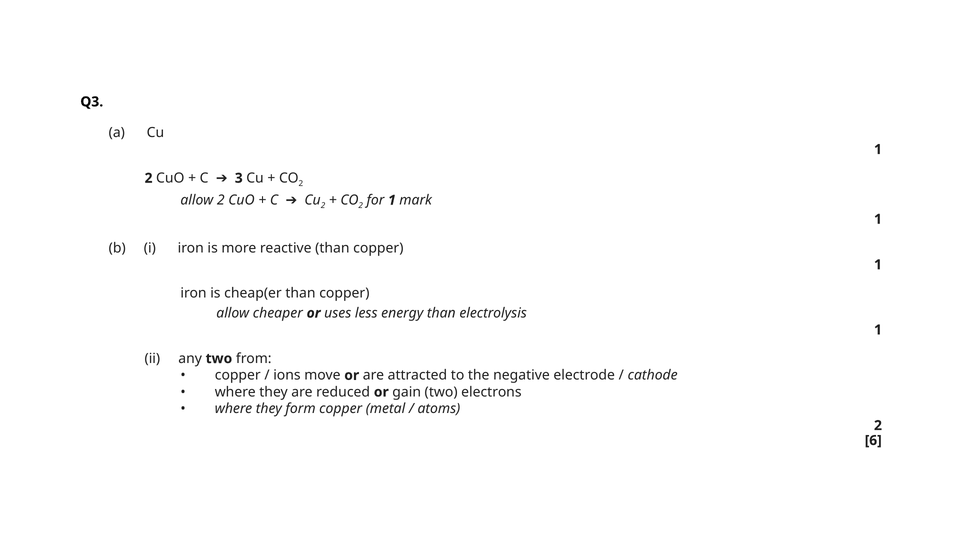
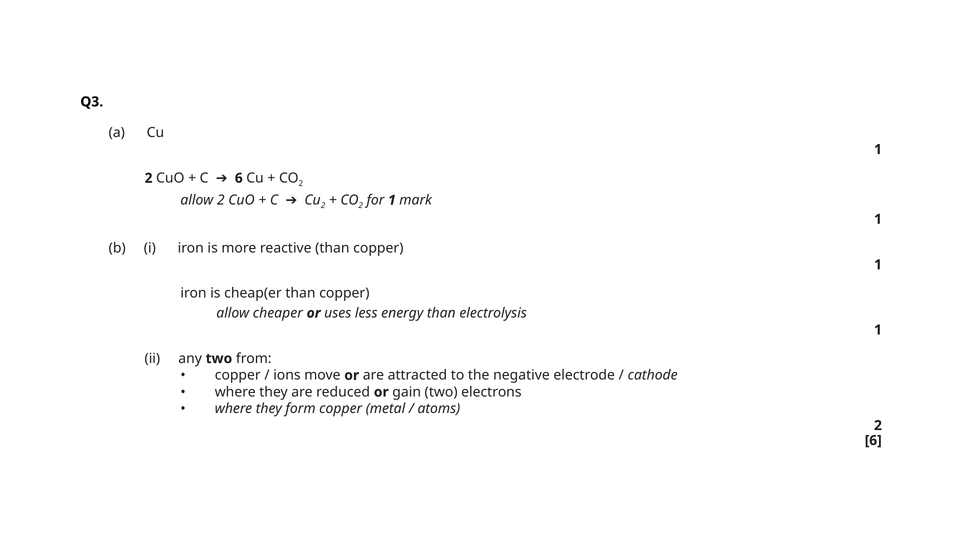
3 at (239, 178): 3 -> 6
